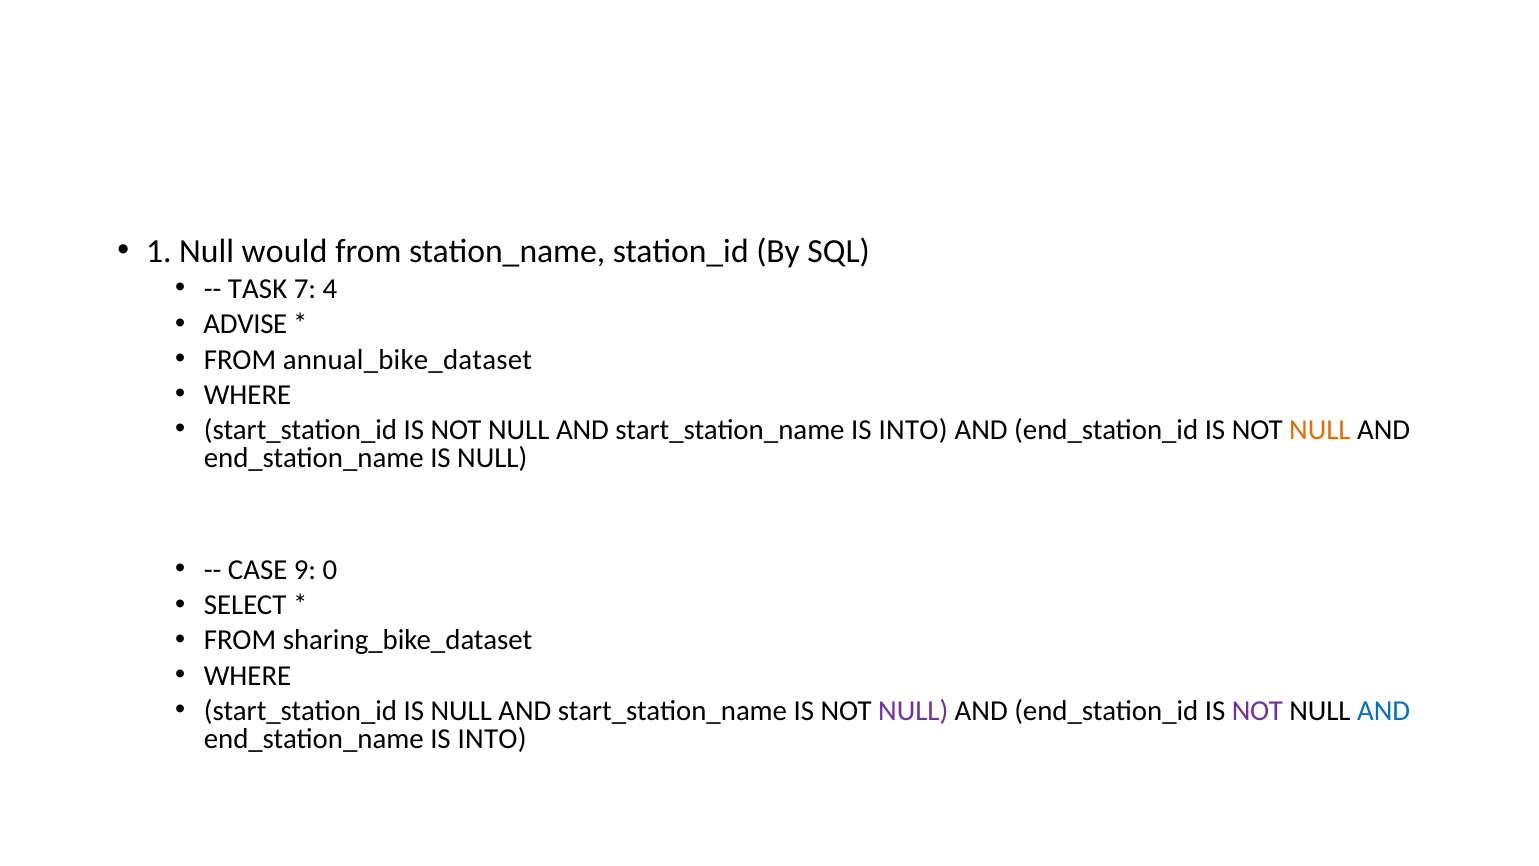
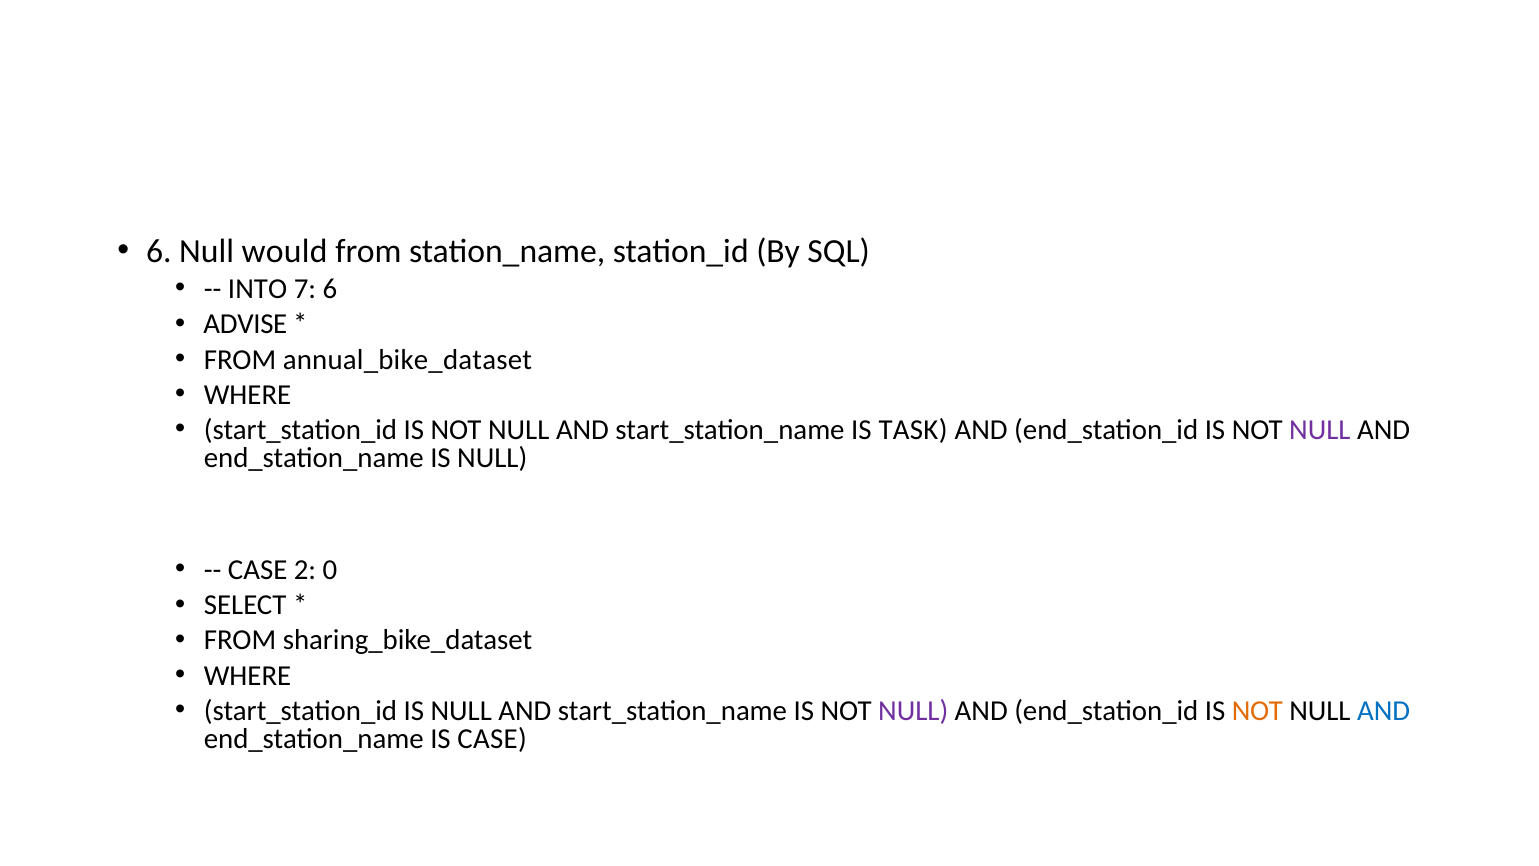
1 at (159, 251): 1 -> 6
TASK: TASK -> INTO
7 4: 4 -> 6
start_station_name IS INTO: INTO -> TASK
NULL at (1320, 430) colour: orange -> purple
9: 9 -> 2
NOT at (1257, 711) colour: purple -> orange
end_station_name IS INTO: INTO -> CASE
